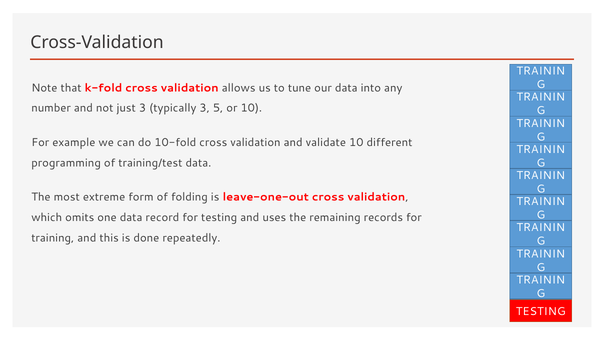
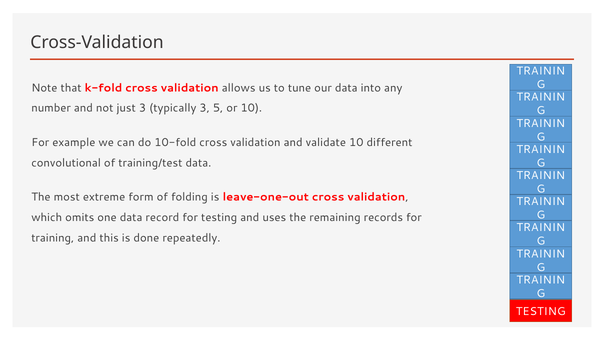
programming: programming -> convolutional
